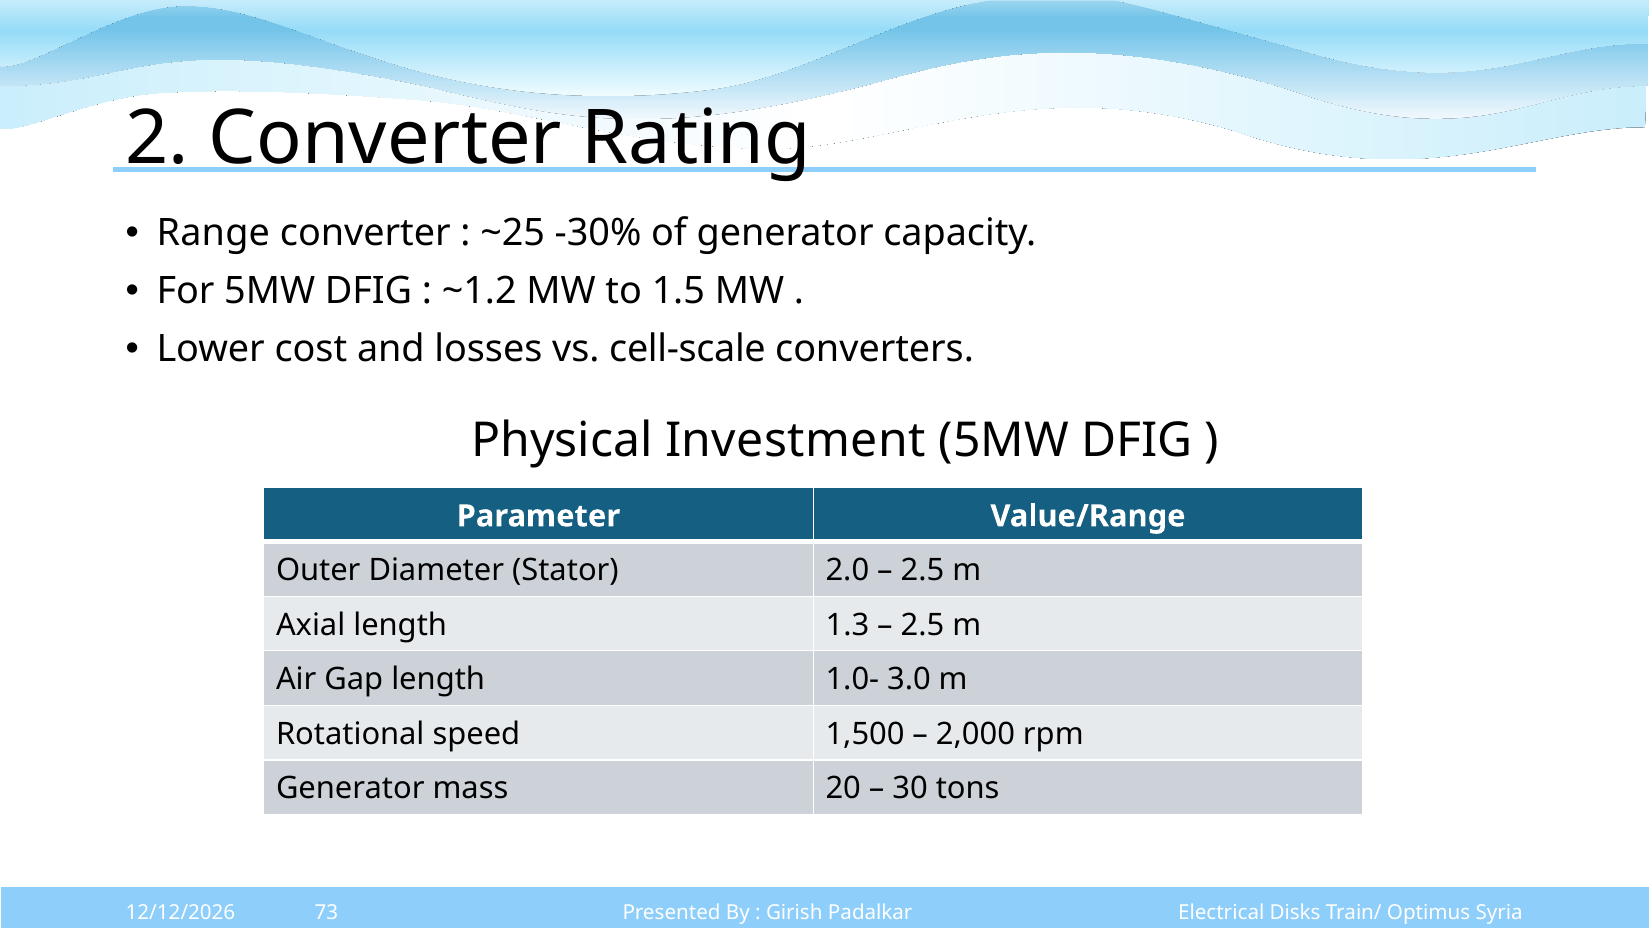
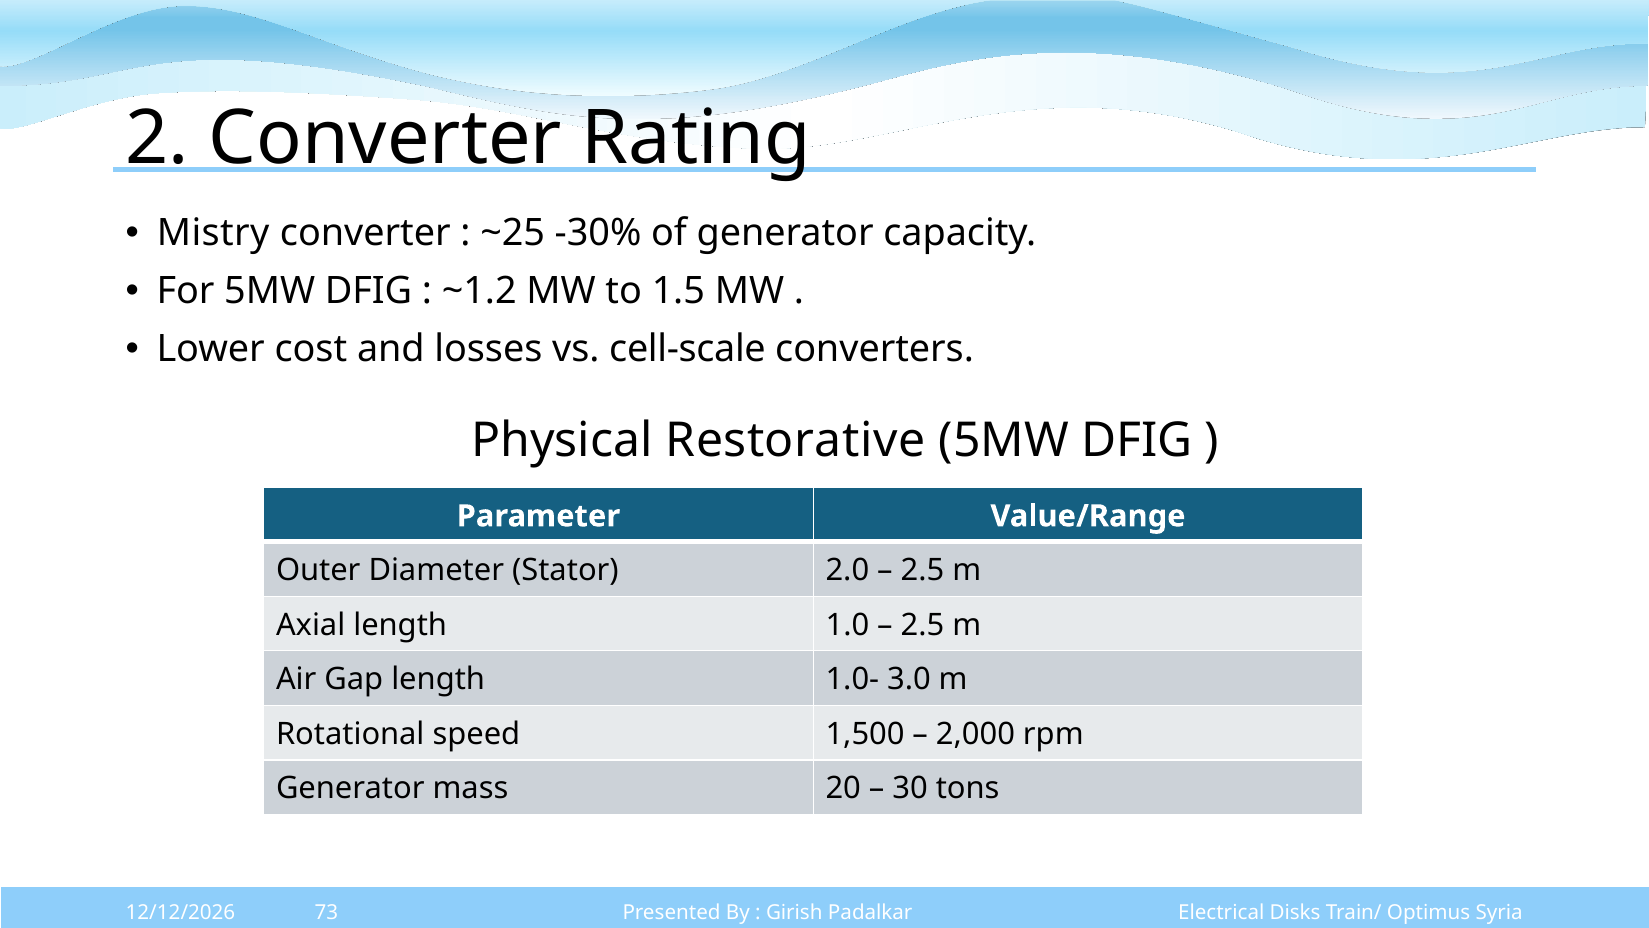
Range: Range -> Mistry
Investment: Investment -> Restorative
1.3: 1.3 -> 1.0
